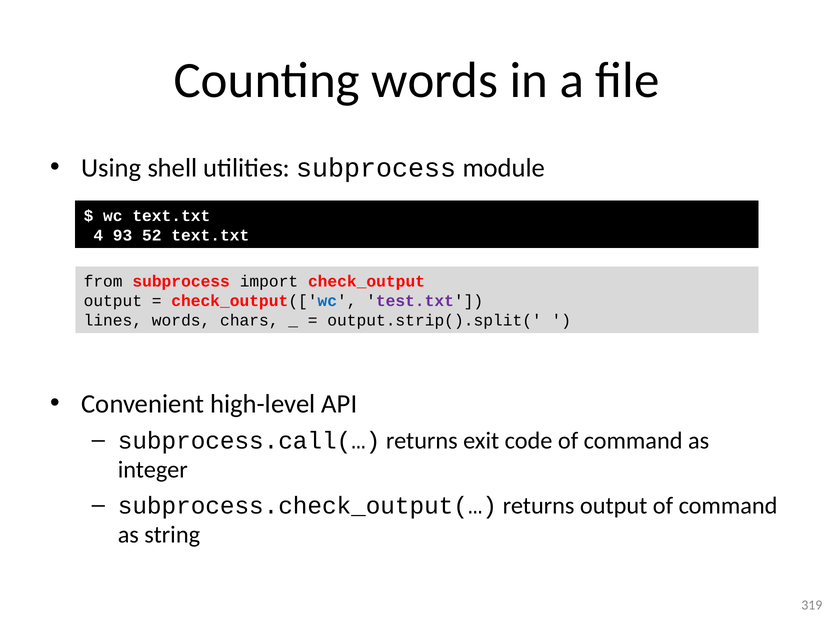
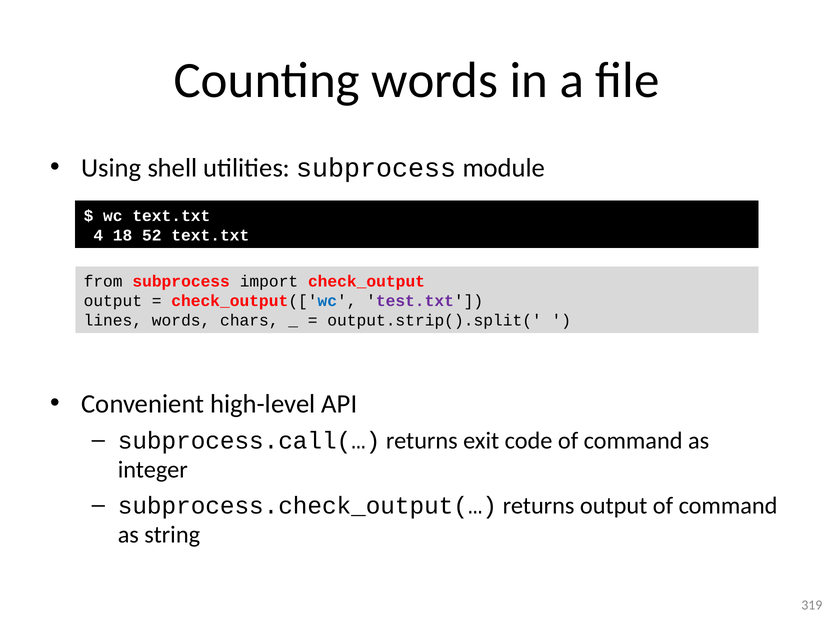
93: 93 -> 18
